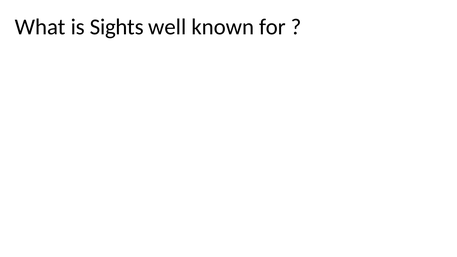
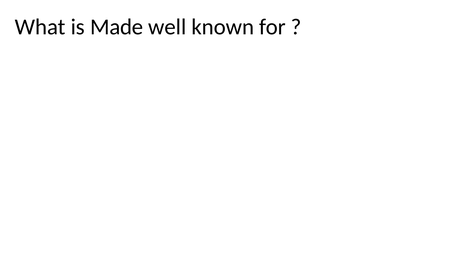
Sights: Sights -> Made
